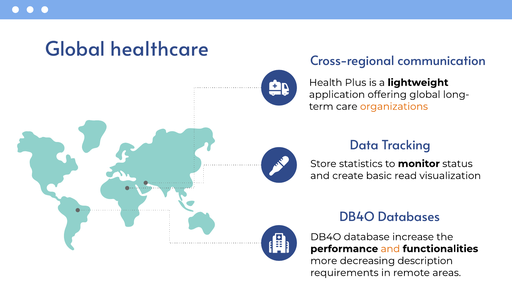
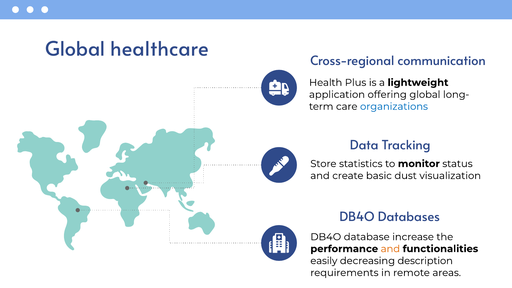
organizations colour: orange -> blue
read: read -> dust
more: more -> easily
